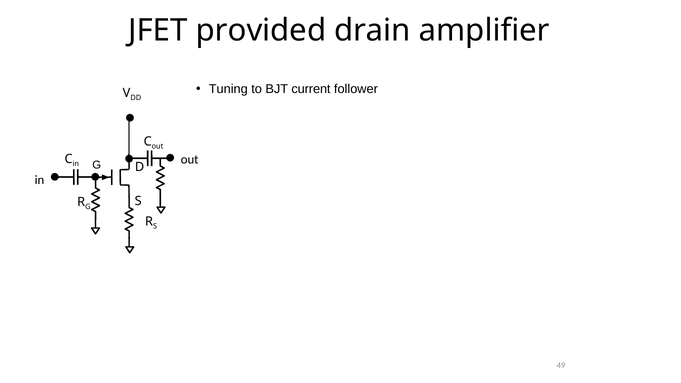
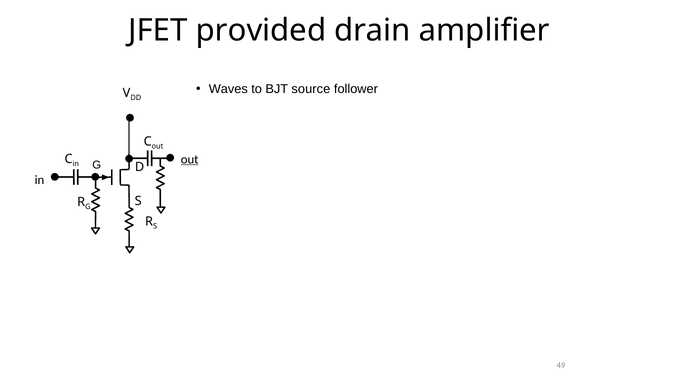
Tuning: Tuning -> Waves
current: current -> source
out at (190, 159) underline: none -> present
